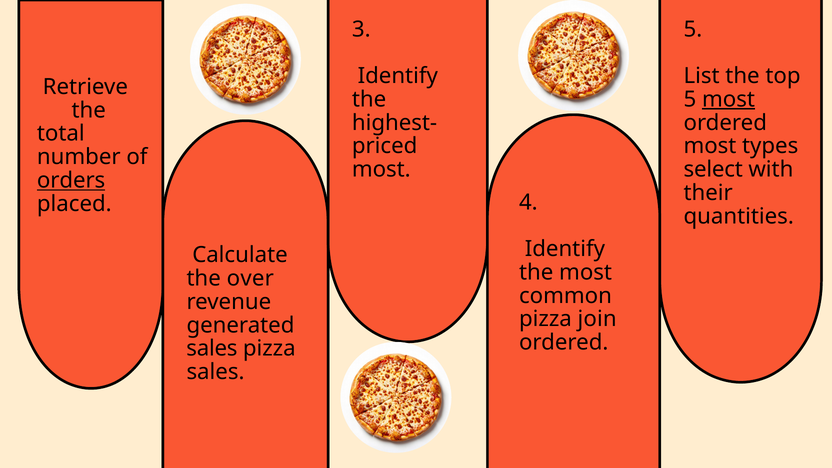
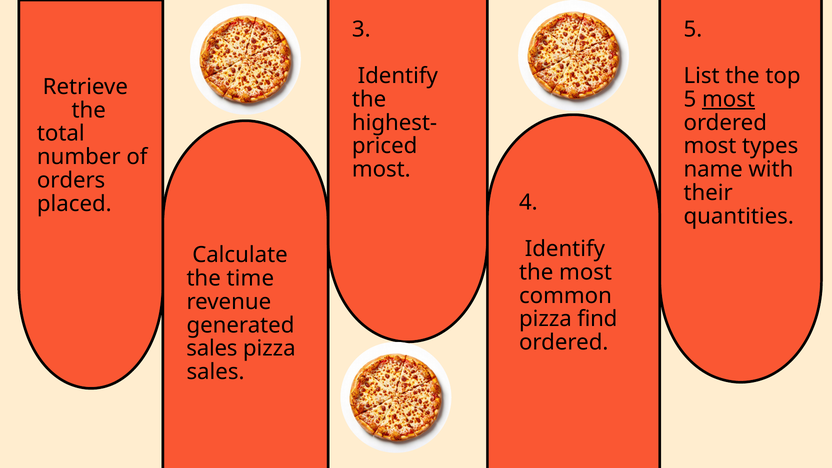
select: select -> name
orders underline: present -> none
over: over -> time
join: join -> find
